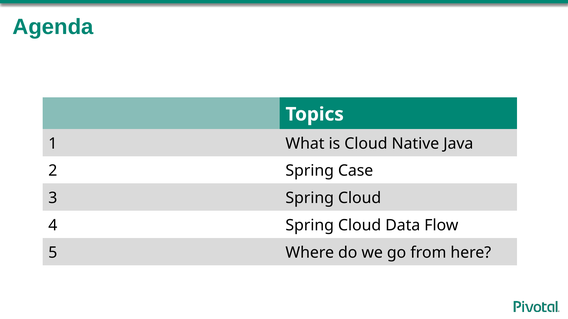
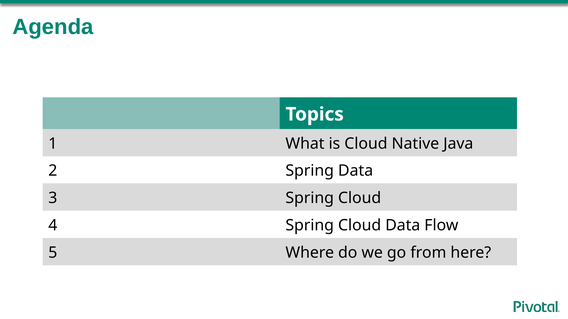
Spring Case: Case -> Data
